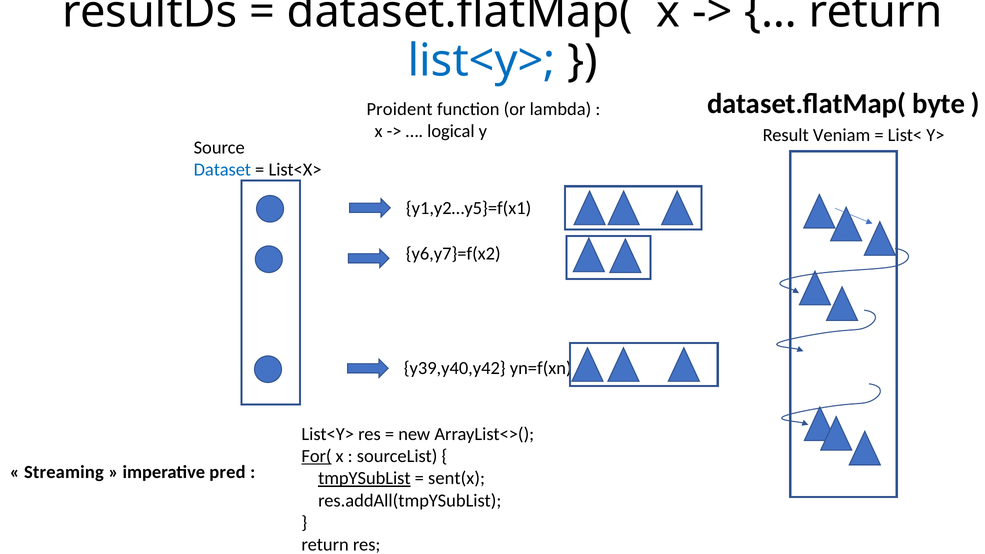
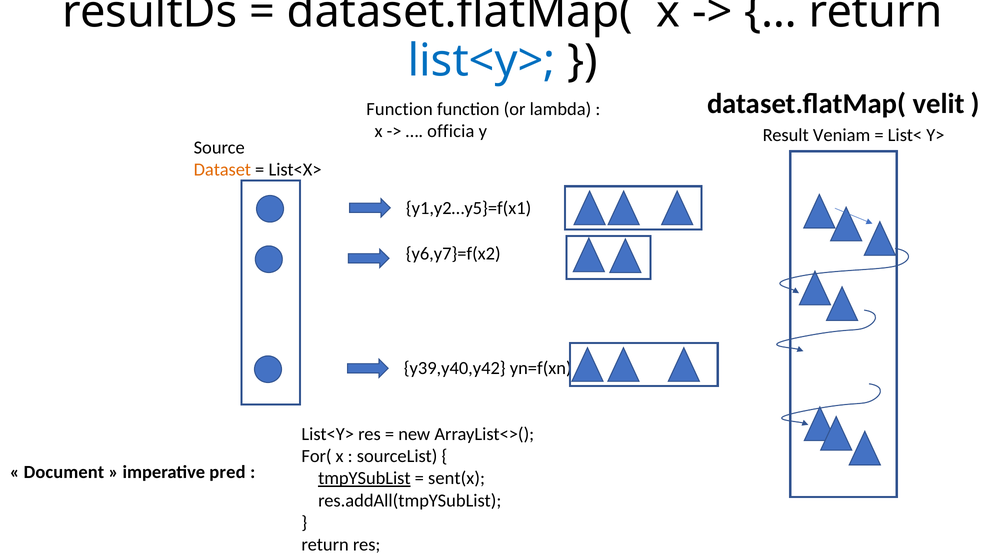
byte: byte -> velit
Proident at (400, 109): Proident -> Function
logical: logical -> officia
Dataset colour: blue -> orange
For( underline: present -> none
Streaming: Streaming -> Document
